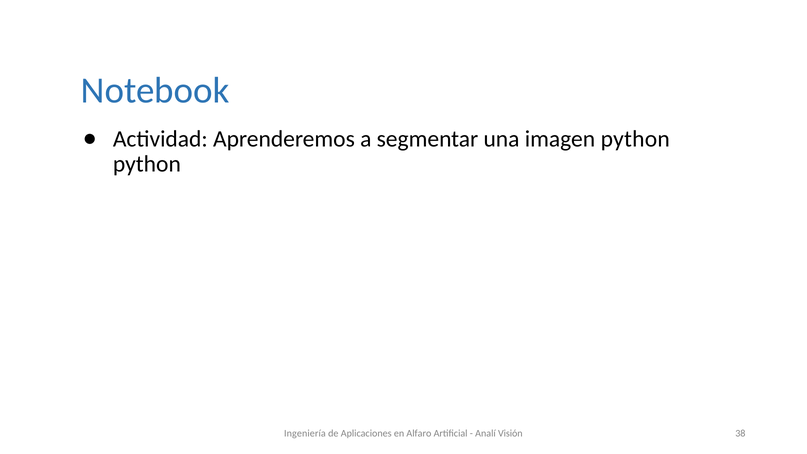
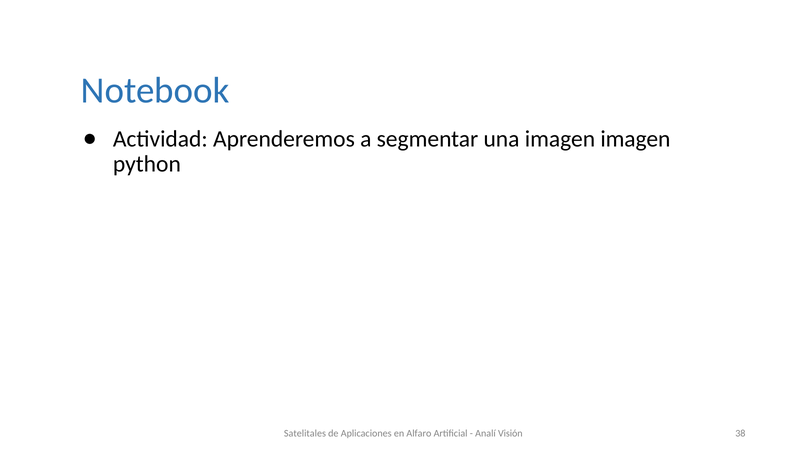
imagen python: python -> imagen
Ingeniería: Ingeniería -> Satelitales
